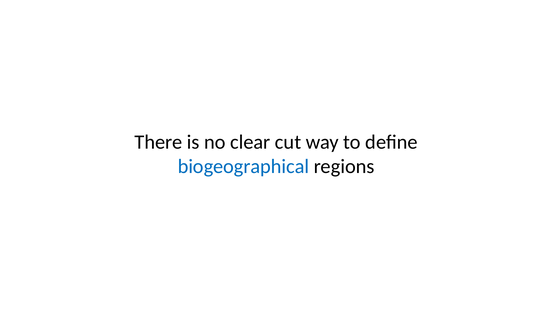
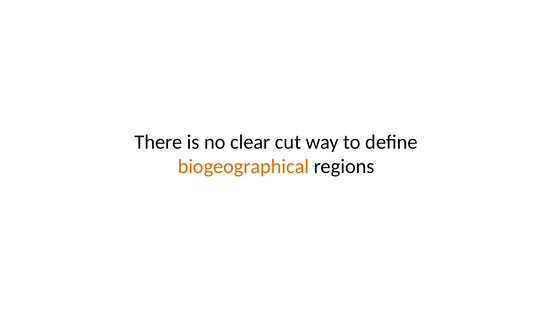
biogeographical colour: blue -> orange
